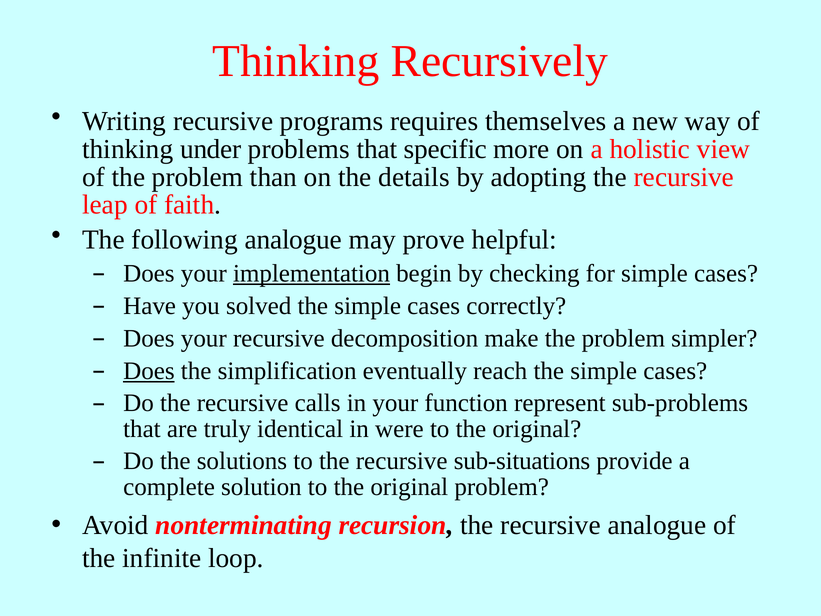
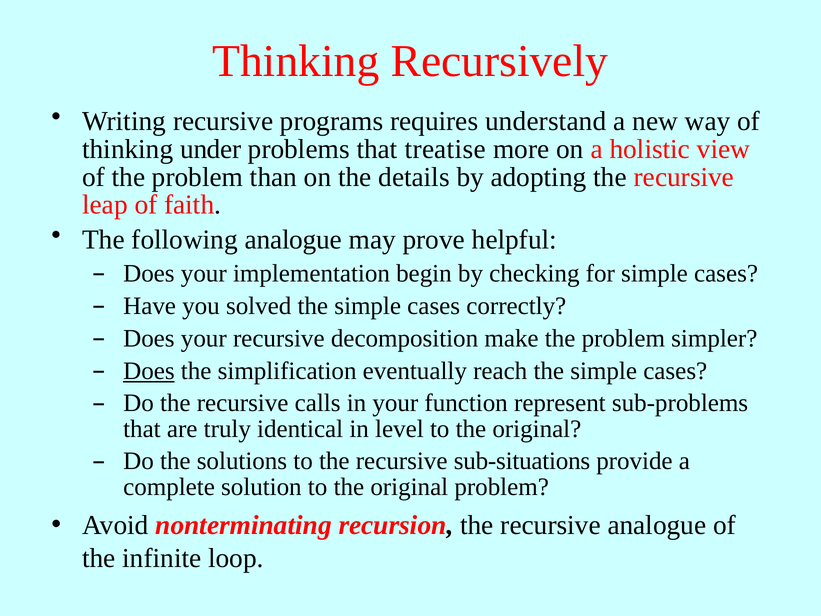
themselves: themselves -> understand
specific: specific -> treatise
implementation underline: present -> none
were: were -> level
